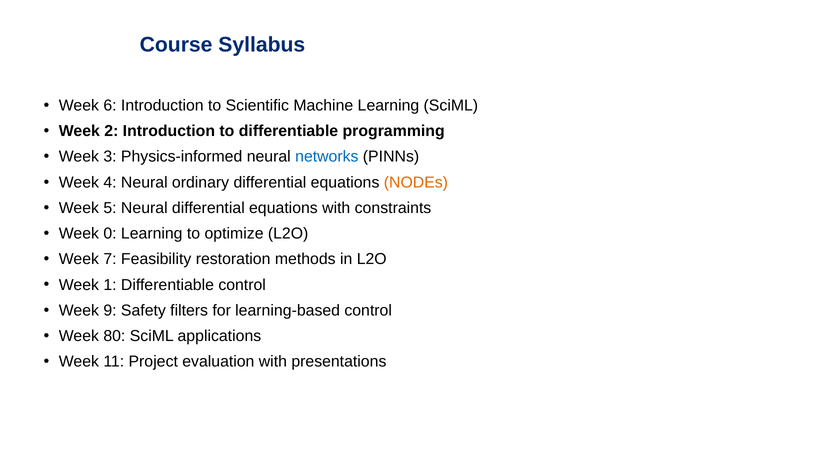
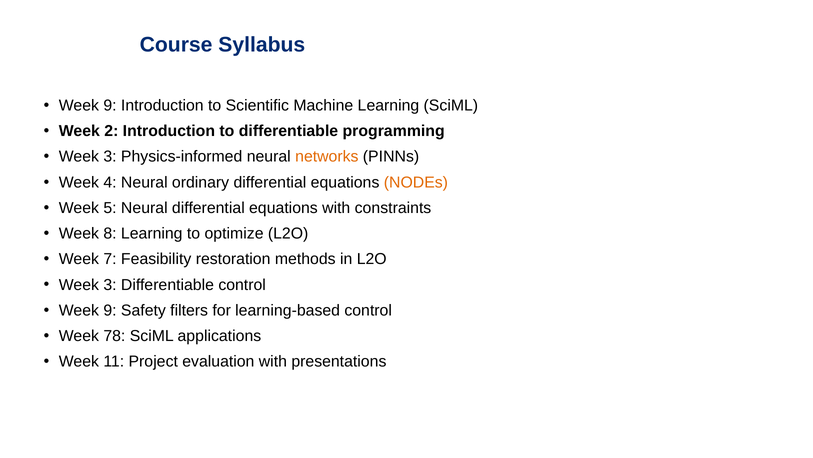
6 at (110, 105): 6 -> 9
networks colour: blue -> orange
0: 0 -> 8
1 at (110, 284): 1 -> 3
80: 80 -> 78
